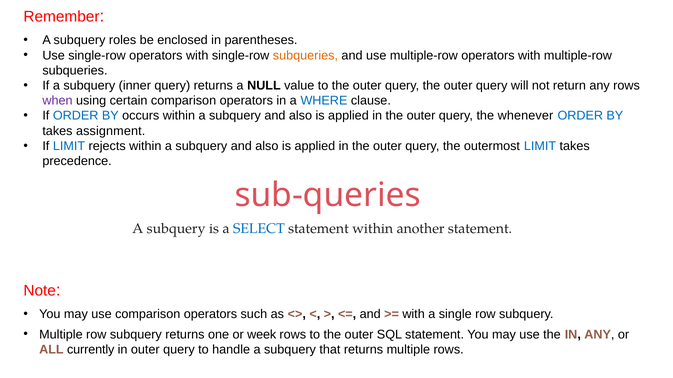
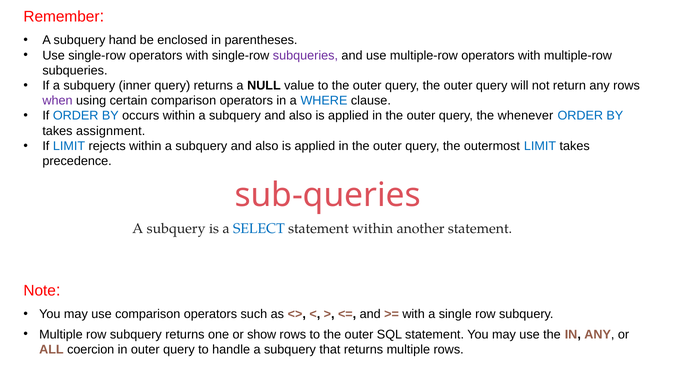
roles: roles -> hand
subqueries at (305, 55) colour: orange -> purple
week: week -> show
currently: currently -> coercion
